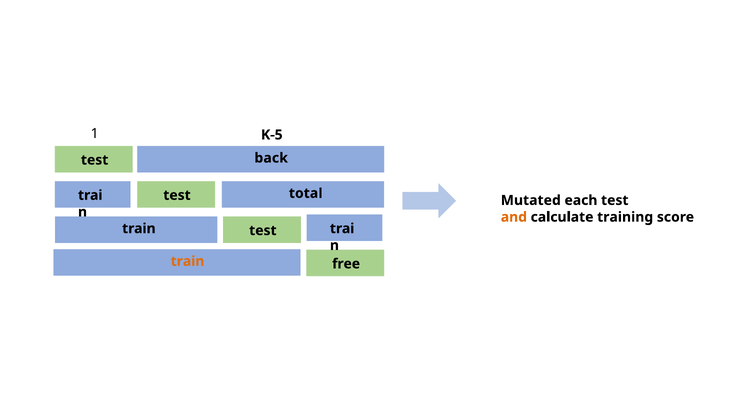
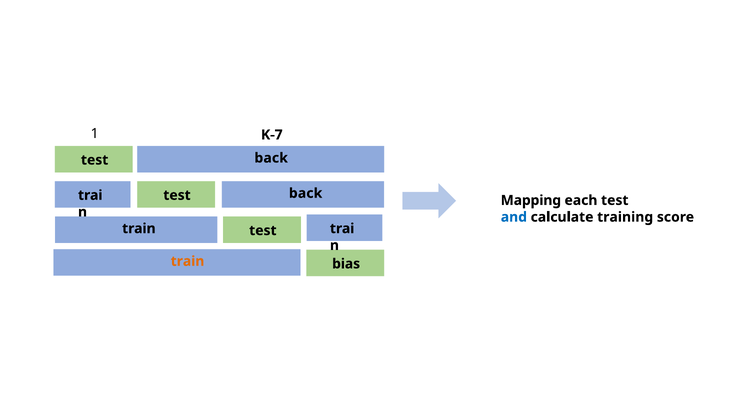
K-5: K-5 -> K-7
total at (306, 193): total -> back
Mutated: Mutated -> Mapping
and colour: orange -> blue
free: free -> bias
